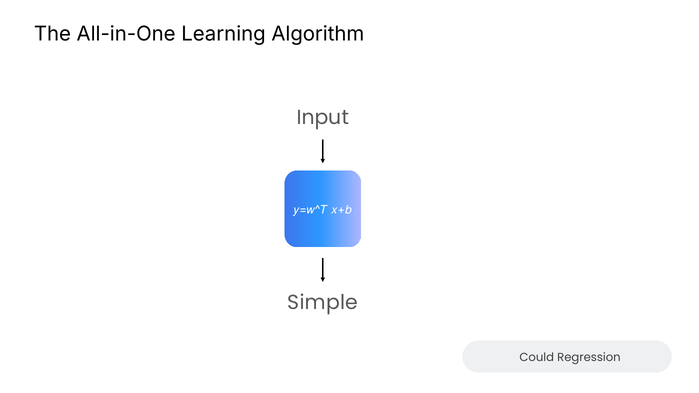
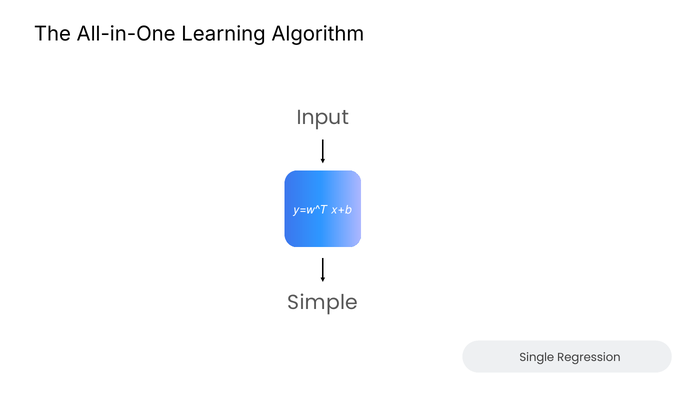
Could: Could -> Single
